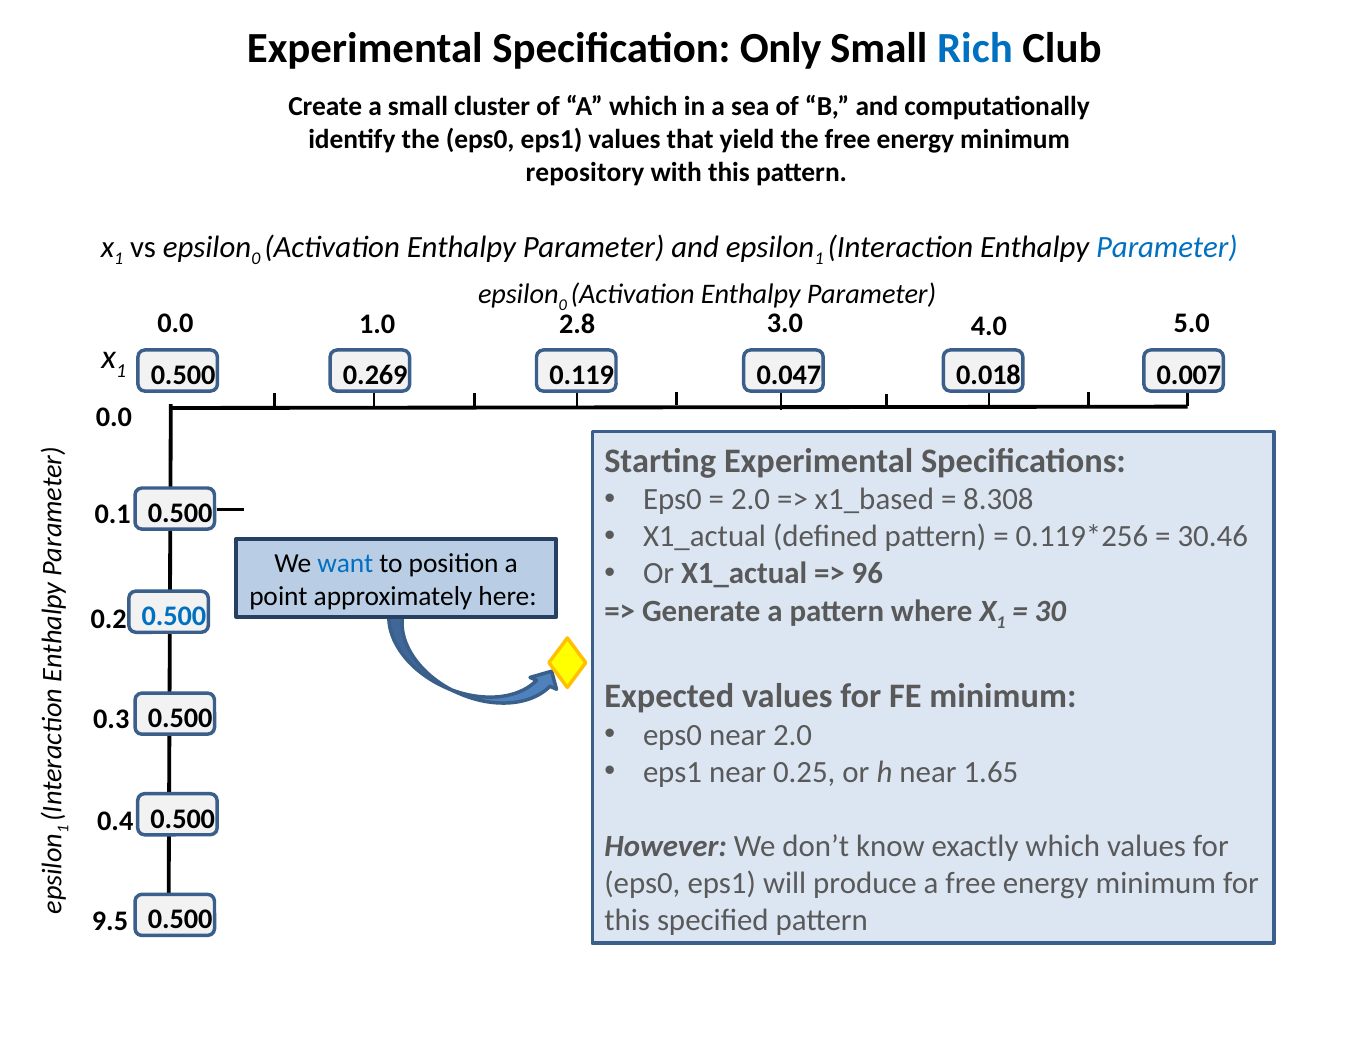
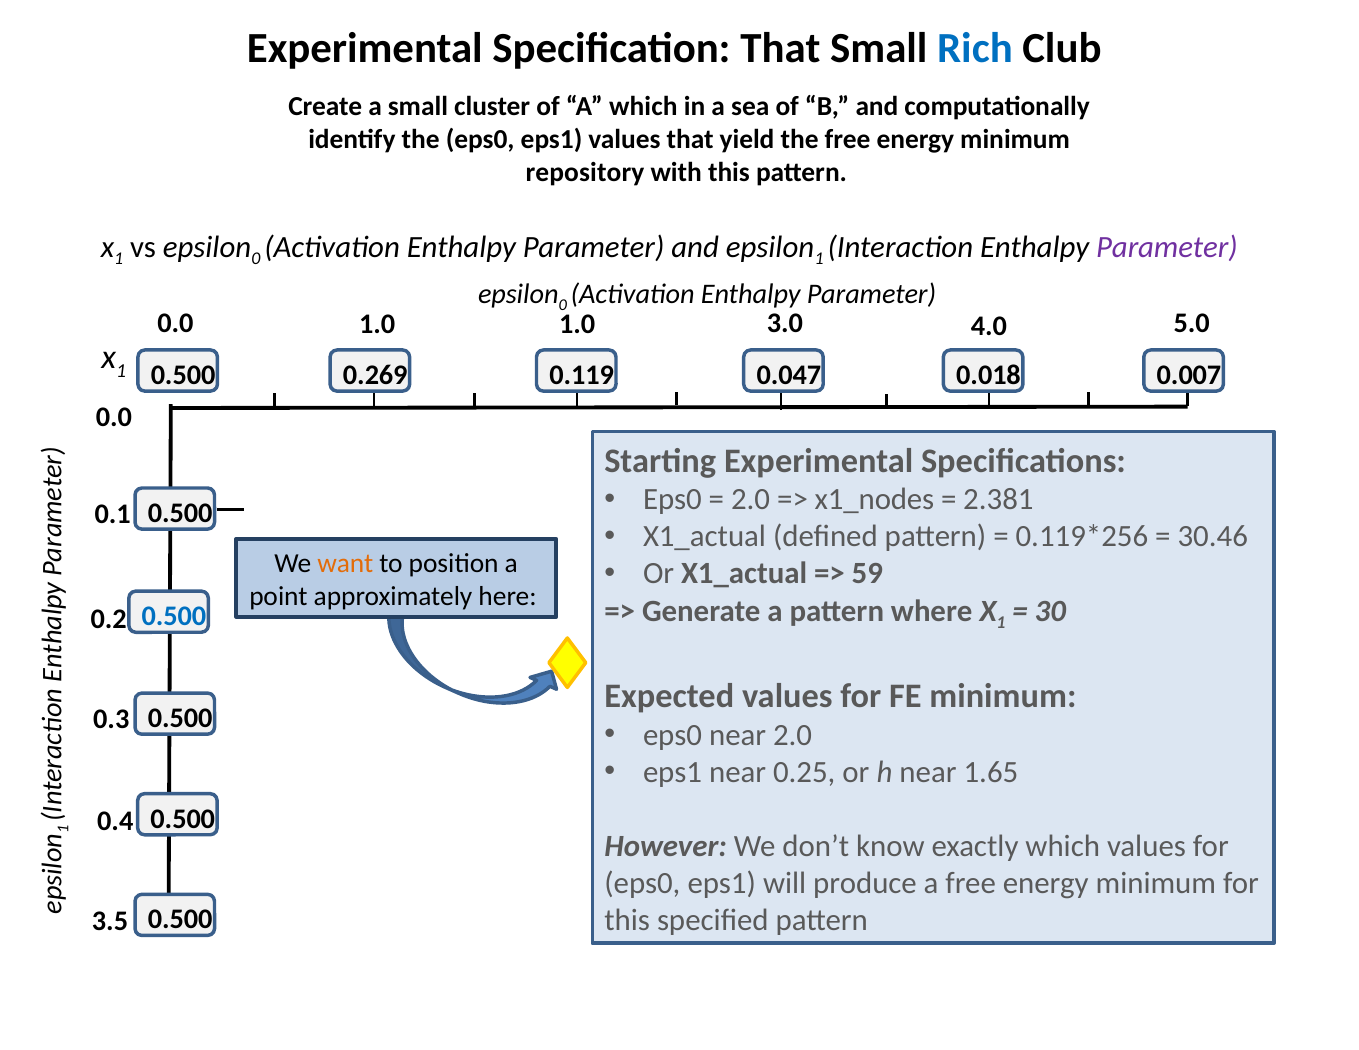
Specification Only: Only -> That
Parameter at (1167, 247) colour: blue -> purple
1.0 2.8: 2.8 -> 1.0
x1_based: x1_based -> x1_nodes
8.308: 8.308 -> 2.381
want colour: blue -> orange
96: 96 -> 59
9.5: 9.5 -> 3.5
